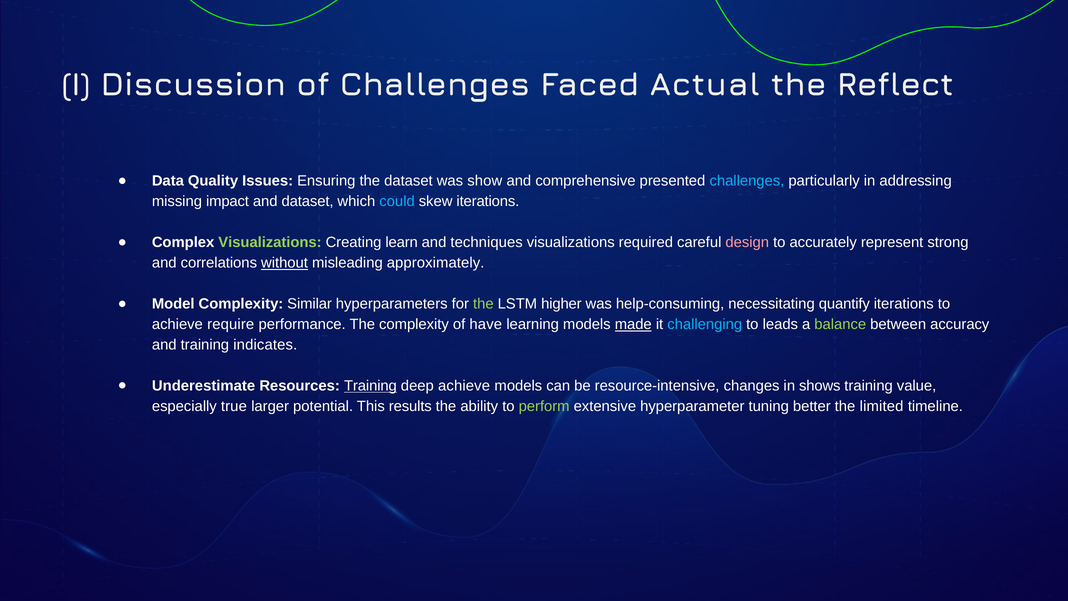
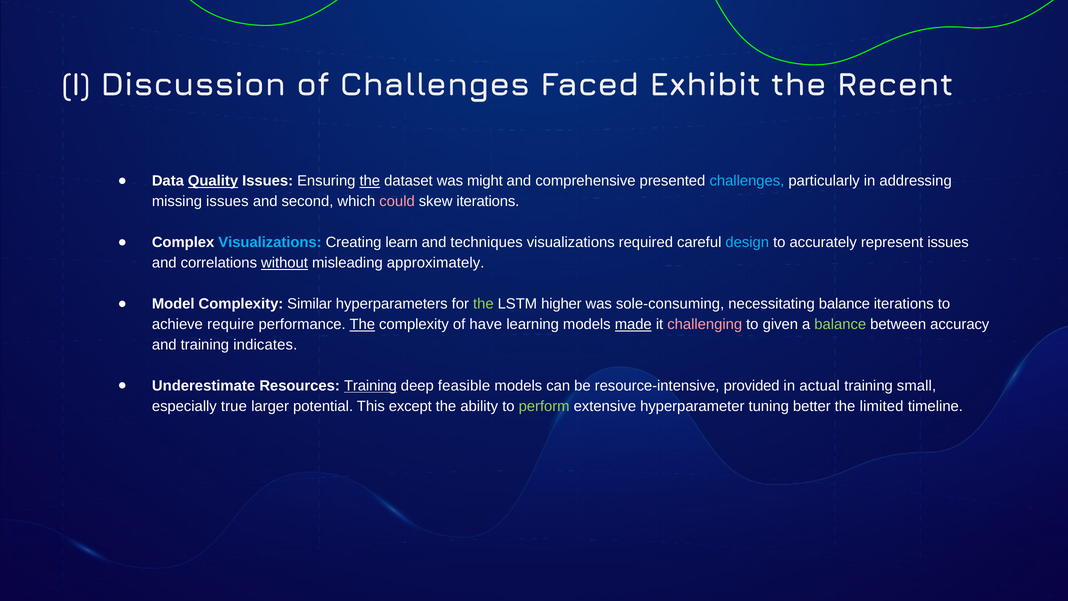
Actual: Actual -> Exhibit
Reflect: Reflect -> Recent
Quality underline: none -> present
the at (370, 181) underline: none -> present
show: show -> might
missing impact: impact -> issues
and dataset: dataset -> second
could colour: light blue -> pink
Visualizations at (270, 242) colour: light green -> light blue
design colour: pink -> light blue
represent strong: strong -> issues
help-consuming: help-consuming -> sole-consuming
necessitating quantify: quantify -> balance
The at (362, 324) underline: none -> present
challenging colour: light blue -> pink
leads: leads -> given
deep achieve: achieve -> feasible
changes: changes -> provided
shows: shows -> actual
value: value -> small
results: results -> except
